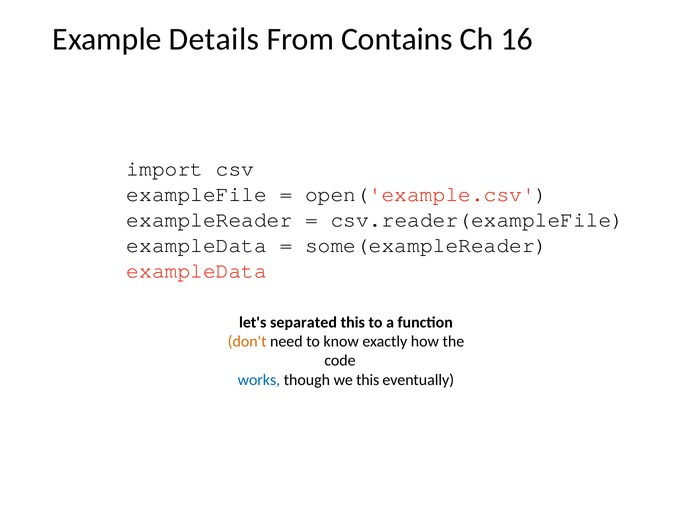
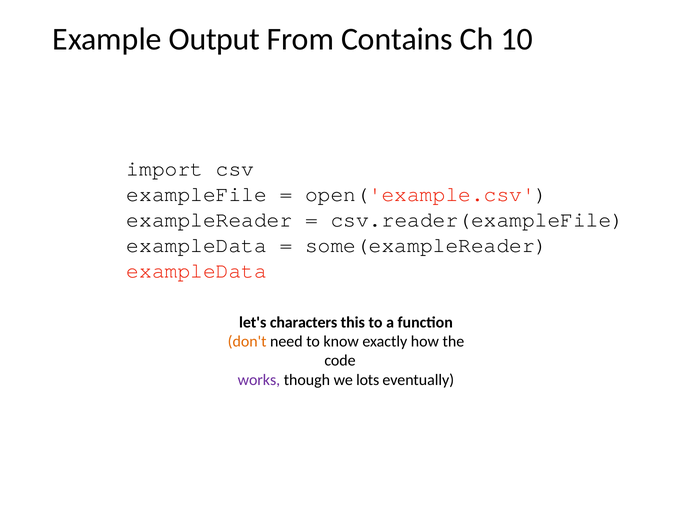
Details: Details -> Output
16: 16 -> 10
separated: separated -> characters
works colour: blue -> purple
we this: this -> lots
